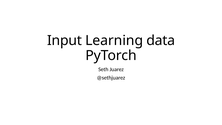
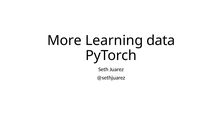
Input: Input -> More
